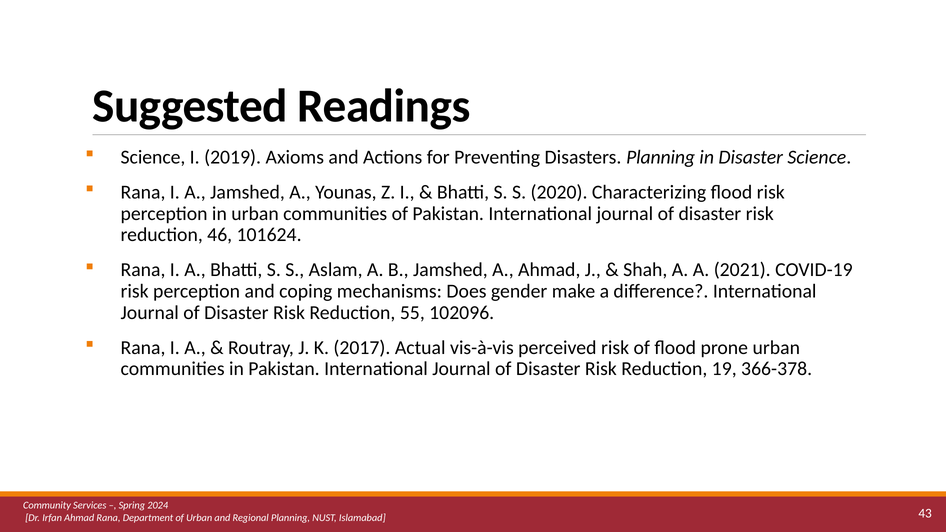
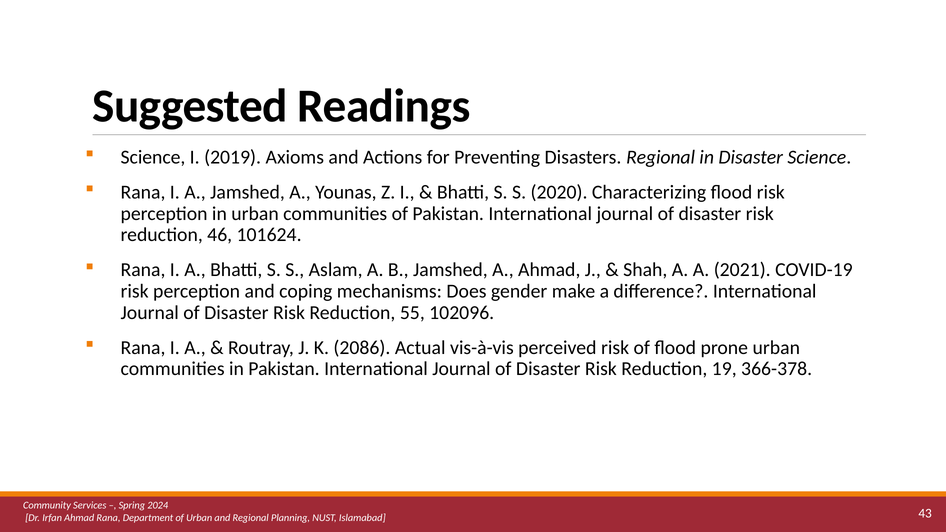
Disasters Planning: Planning -> Regional
2017: 2017 -> 2086
